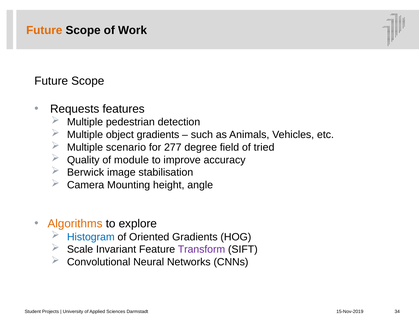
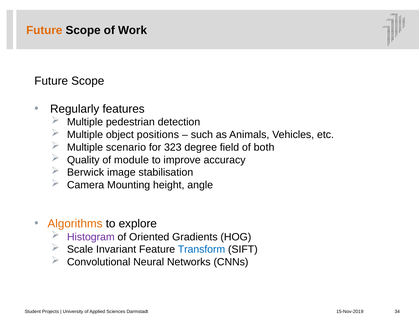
Requests: Requests -> Regularly
object gradients: gradients -> positions
277: 277 -> 323
tried: tried -> both
Histogram colour: blue -> purple
Transform colour: purple -> blue
